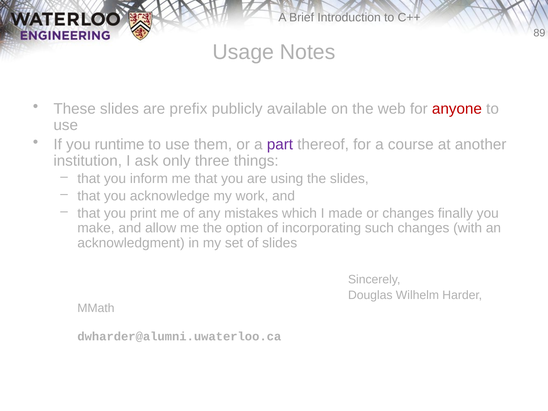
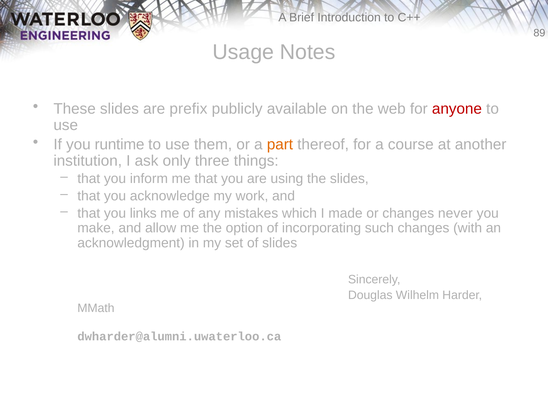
part colour: purple -> orange
print: print -> links
finally: finally -> never
